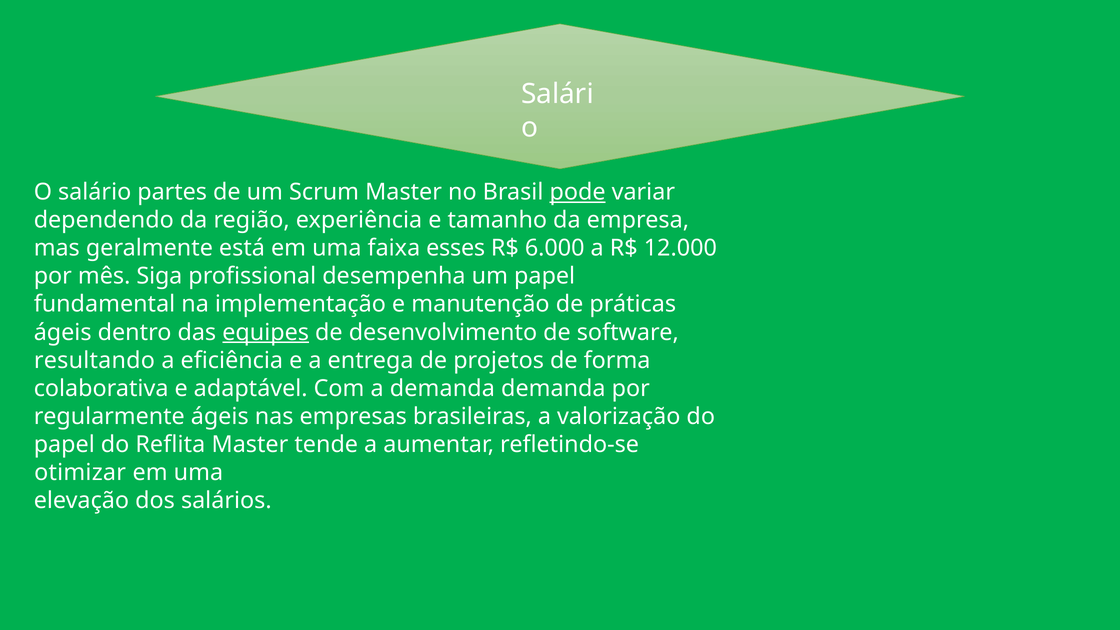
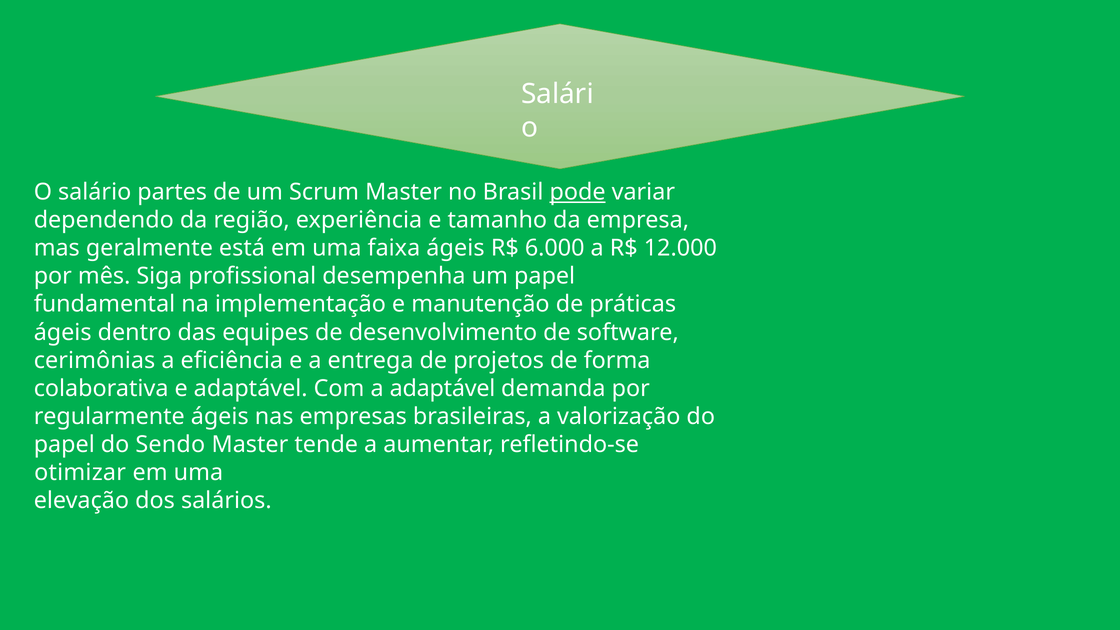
faixa esses: esses -> ágeis
equipes underline: present -> none
resultando: resultando -> cerimônias
a demanda: demanda -> adaptável
Reflita: Reflita -> Sendo
